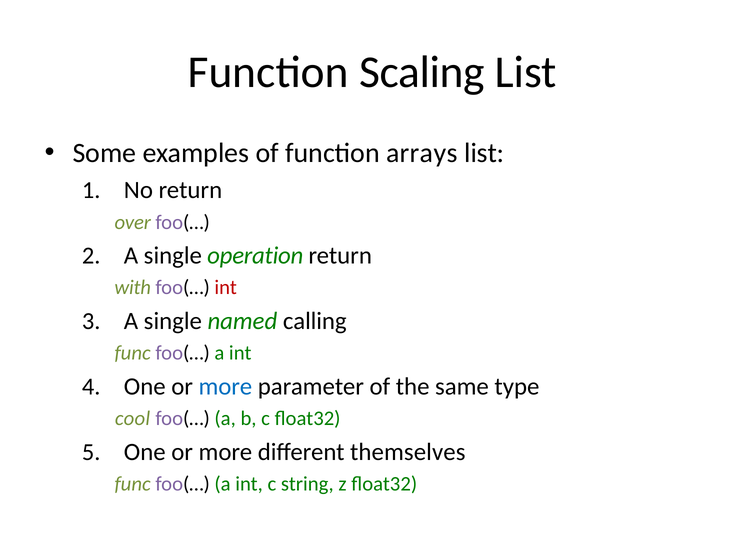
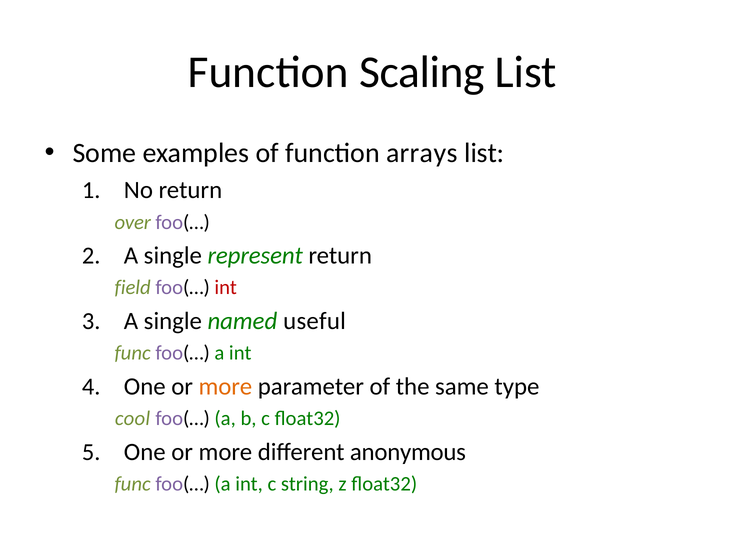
operation: operation -> represent
with: with -> field
calling: calling -> useful
more at (225, 386) colour: blue -> orange
themselves: themselves -> anonymous
